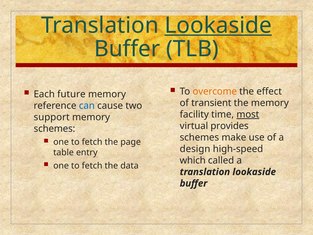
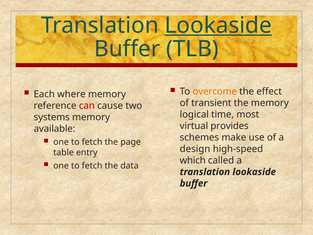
future: future -> where
can colour: blue -> red
facility: facility -> logical
most underline: present -> none
support: support -> systems
schemes at (54, 128): schemes -> available
